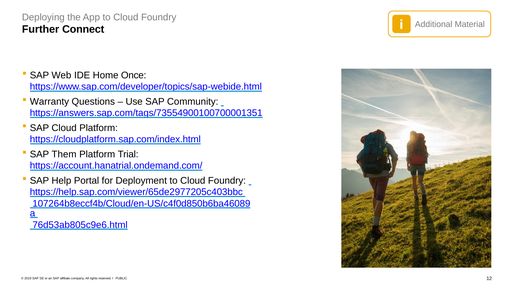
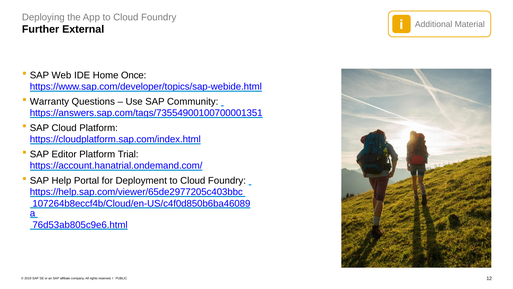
Connect: Connect -> External
Them: Them -> Editor
